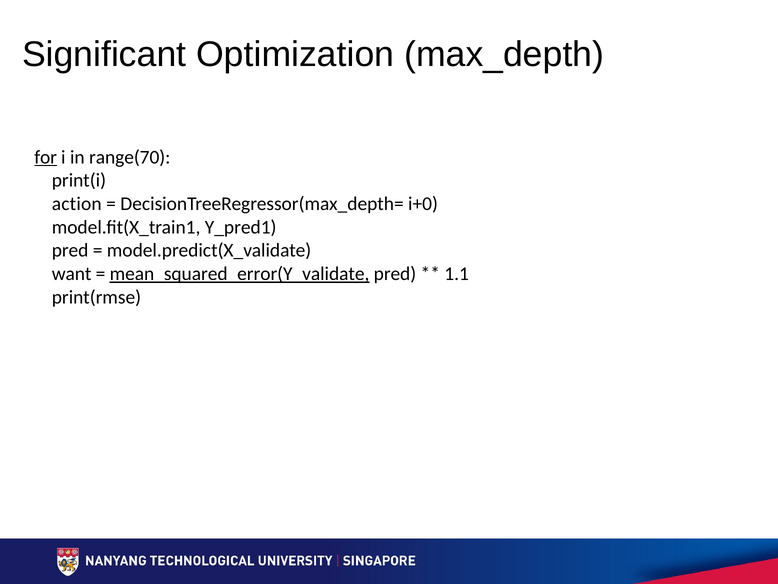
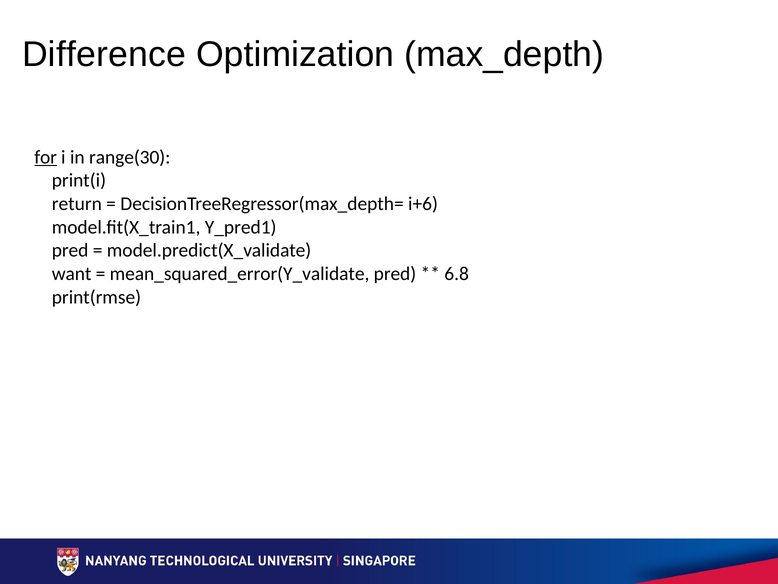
Significant: Significant -> Difference
range(70: range(70 -> range(30
action: action -> return
i+0: i+0 -> i+6
mean_squared_error(Y_validate underline: present -> none
1.1: 1.1 -> 6.8
